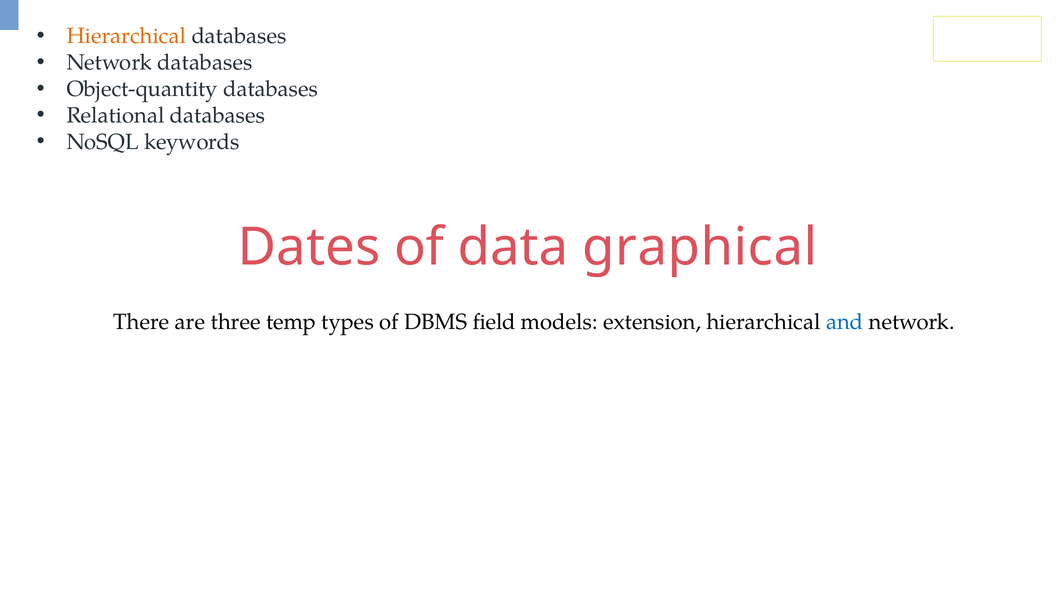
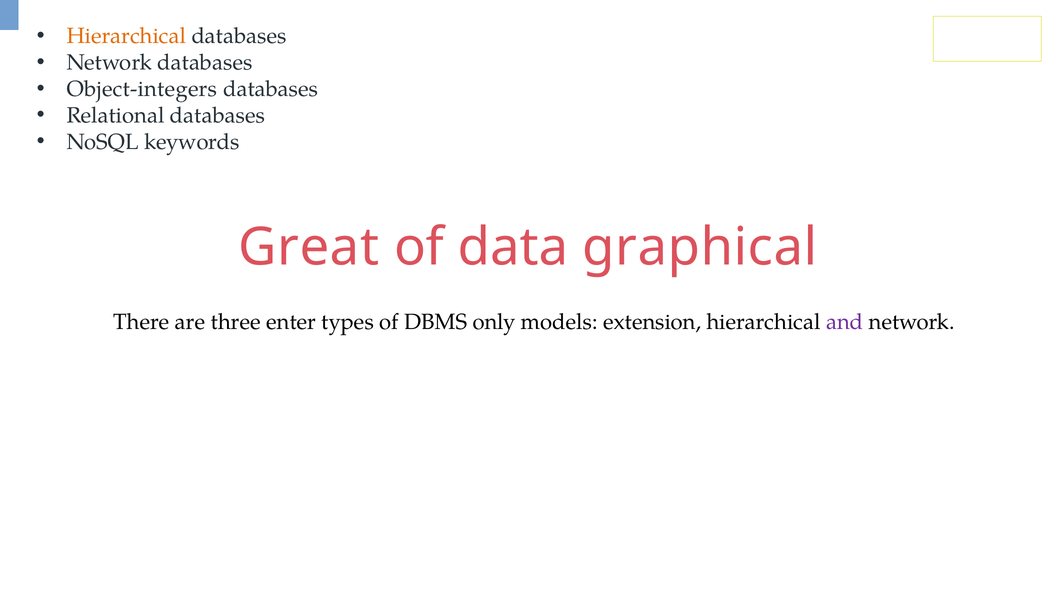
Object-quantity: Object-quantity -> Object-integers
Dates: Dates -> Great
temp: temp -> enter
field: field -> only
and colour: blue -> purple
